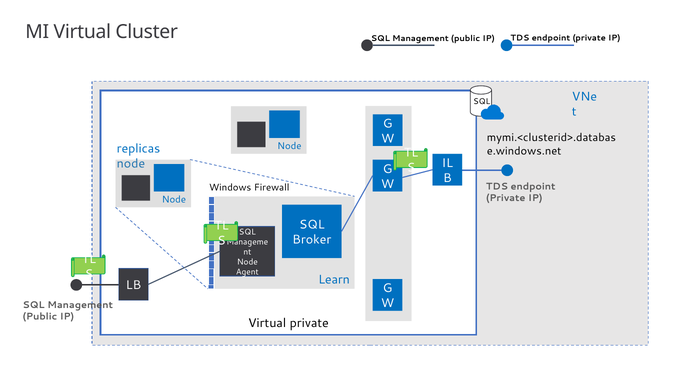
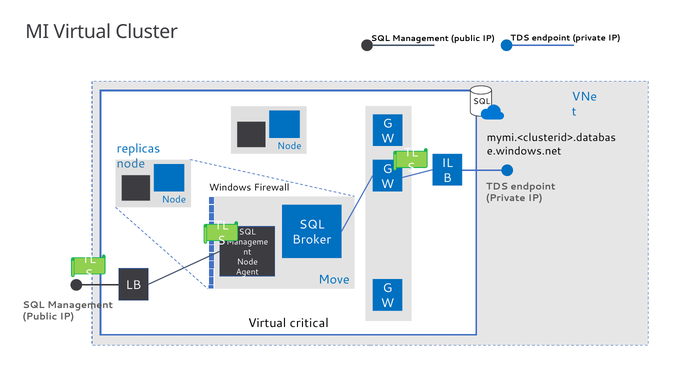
Learn: Learn -> Move
Virtual private: private -> critical
